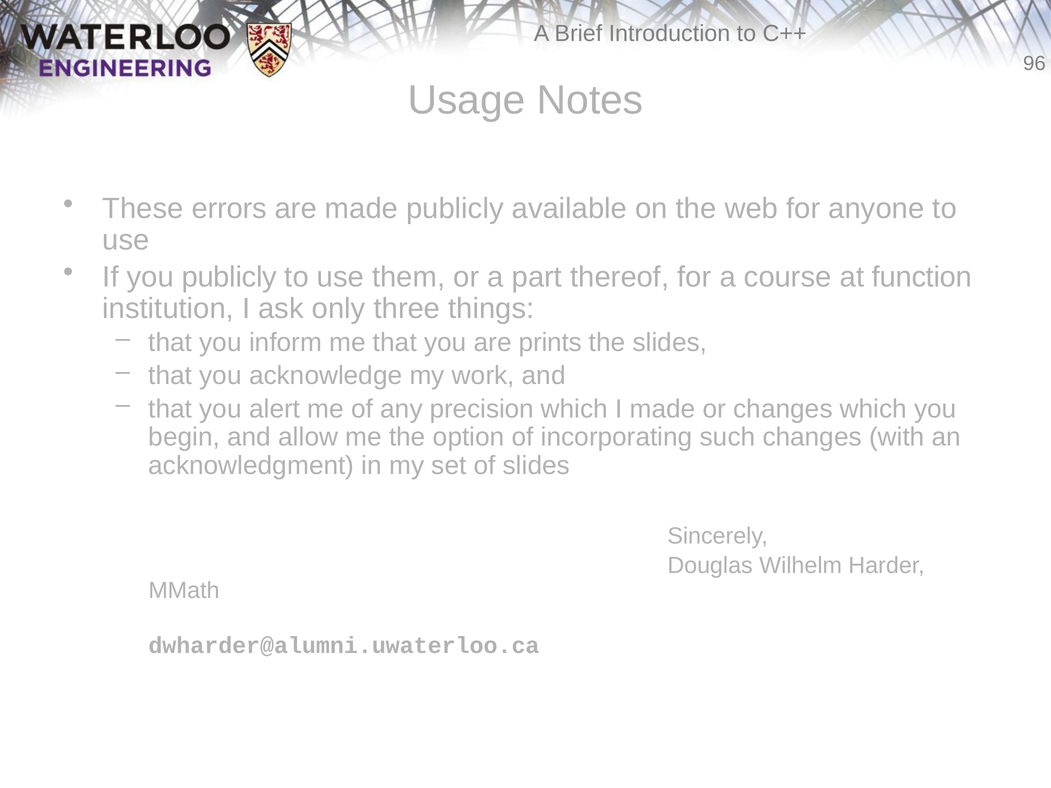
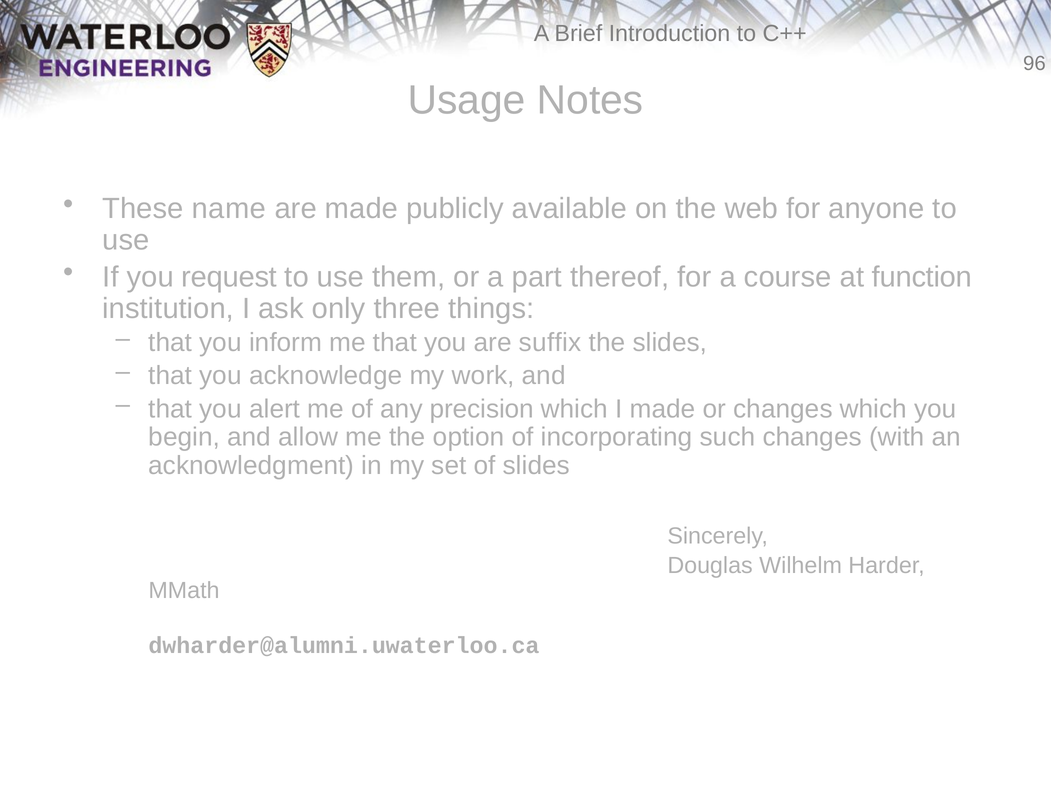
errors: errors -> name
you publicly: publicly -> request
prints: prints -> suffix
